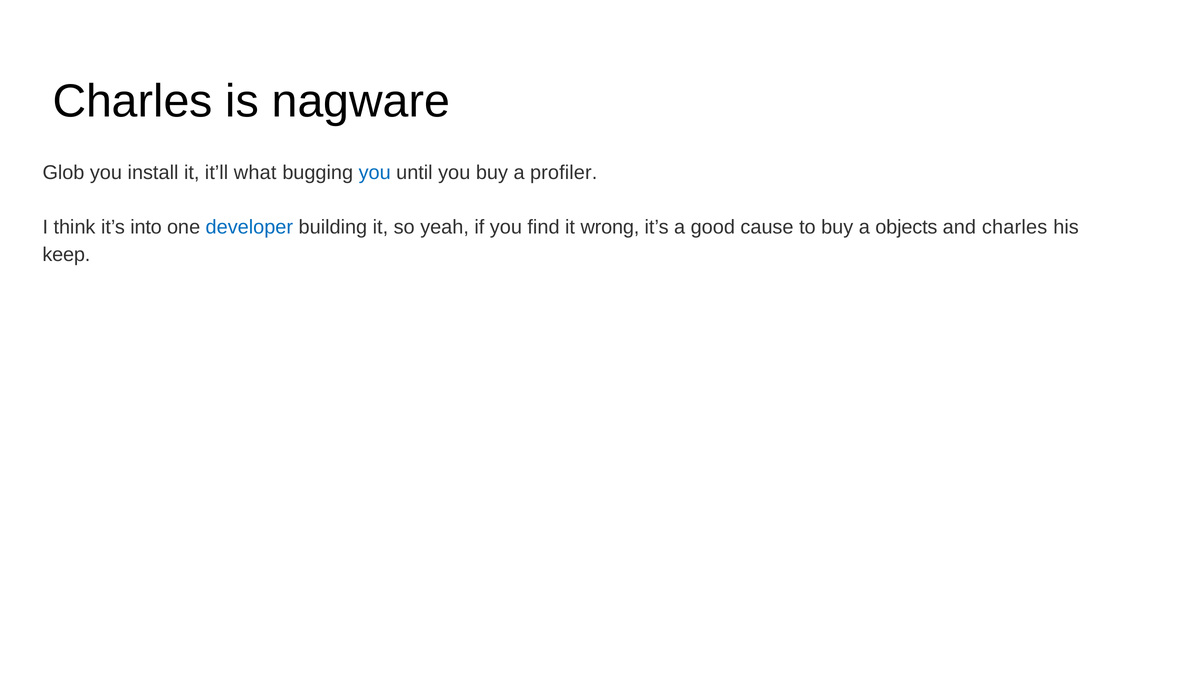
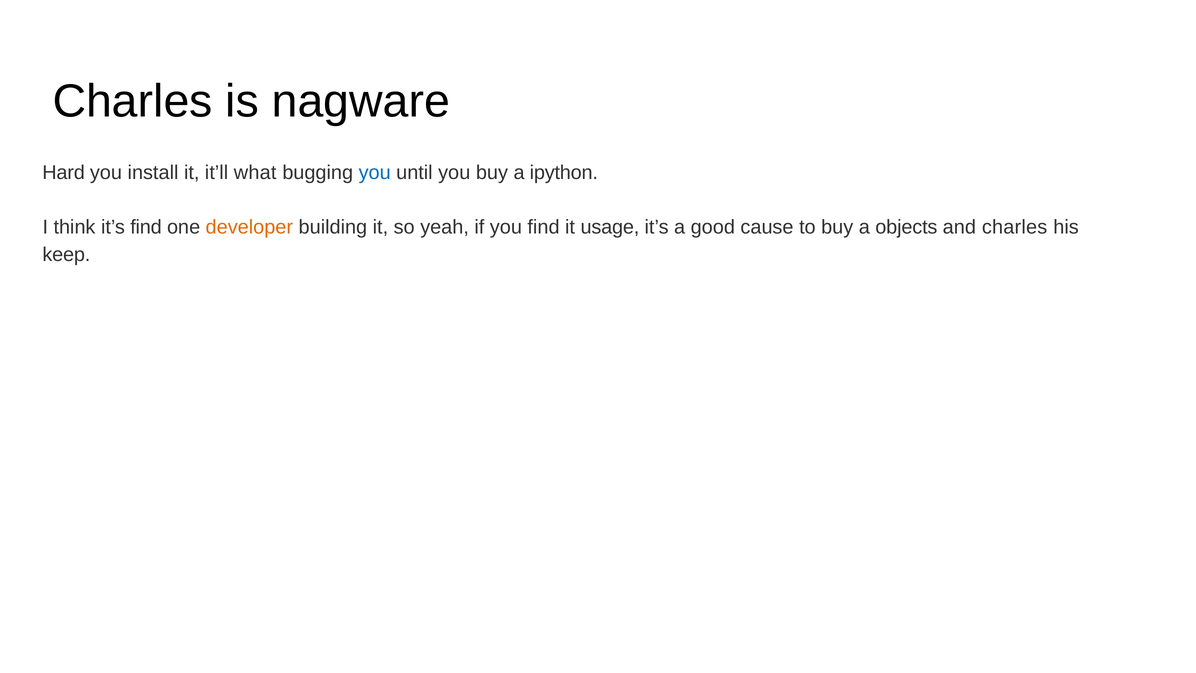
Glob: Glob -> Hard
profiler: profiler -> ipython
it’s into: into -> find
developer colour: blue -> orange
wrong: wrong -> usage
